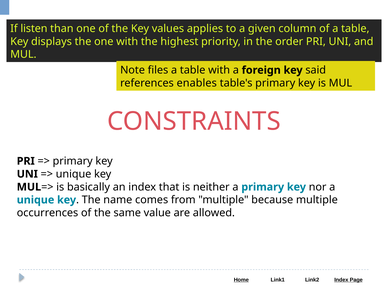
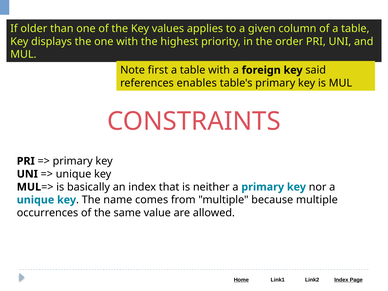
listen: listen -> older
files: files -> first
